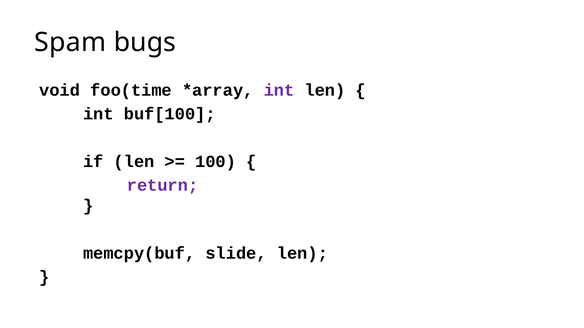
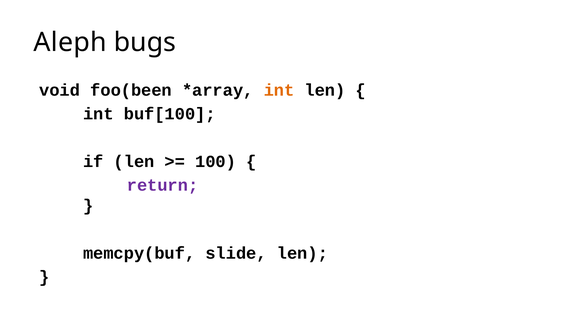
Spam: Spam -> Aleph
foo(time: foo(time -> foo(been
int at (279, 90) colour: purple -> orange
